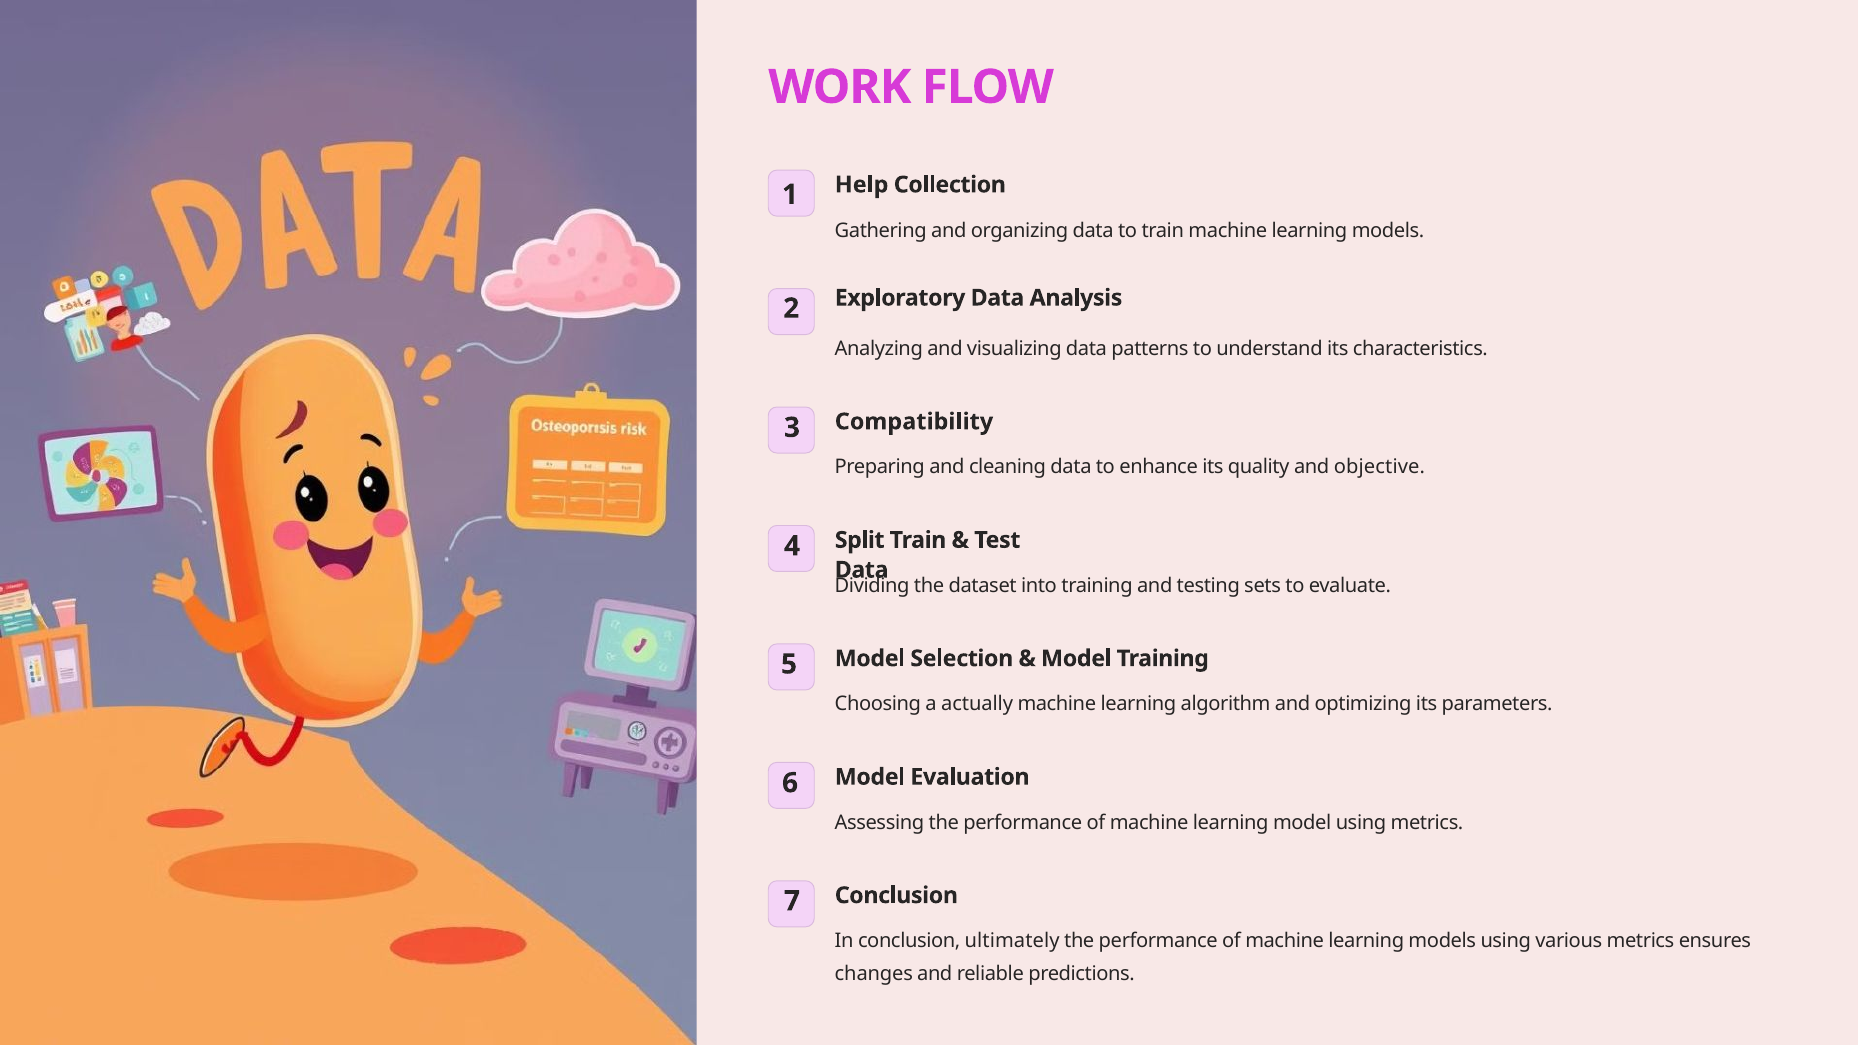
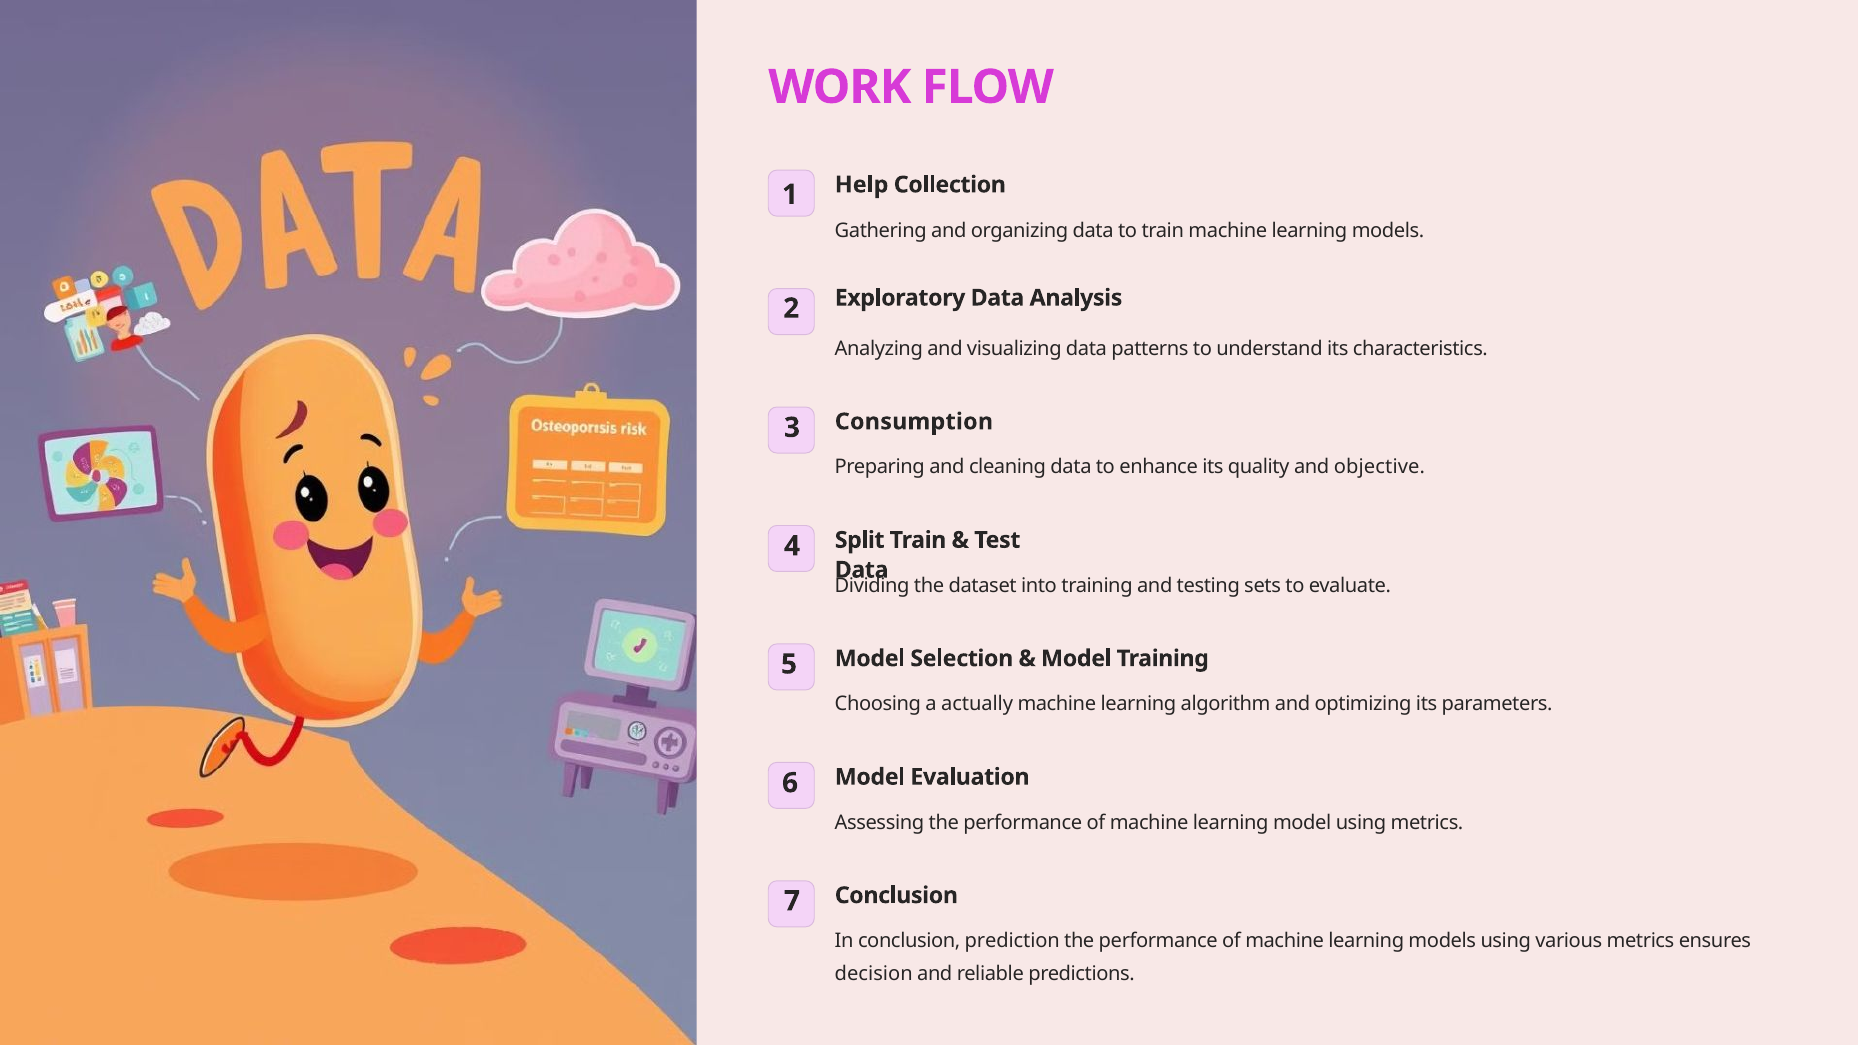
Compatibility: Compatibility -> Consumption
ultimately: ultimately -> prediction
changes: changes -> decision
